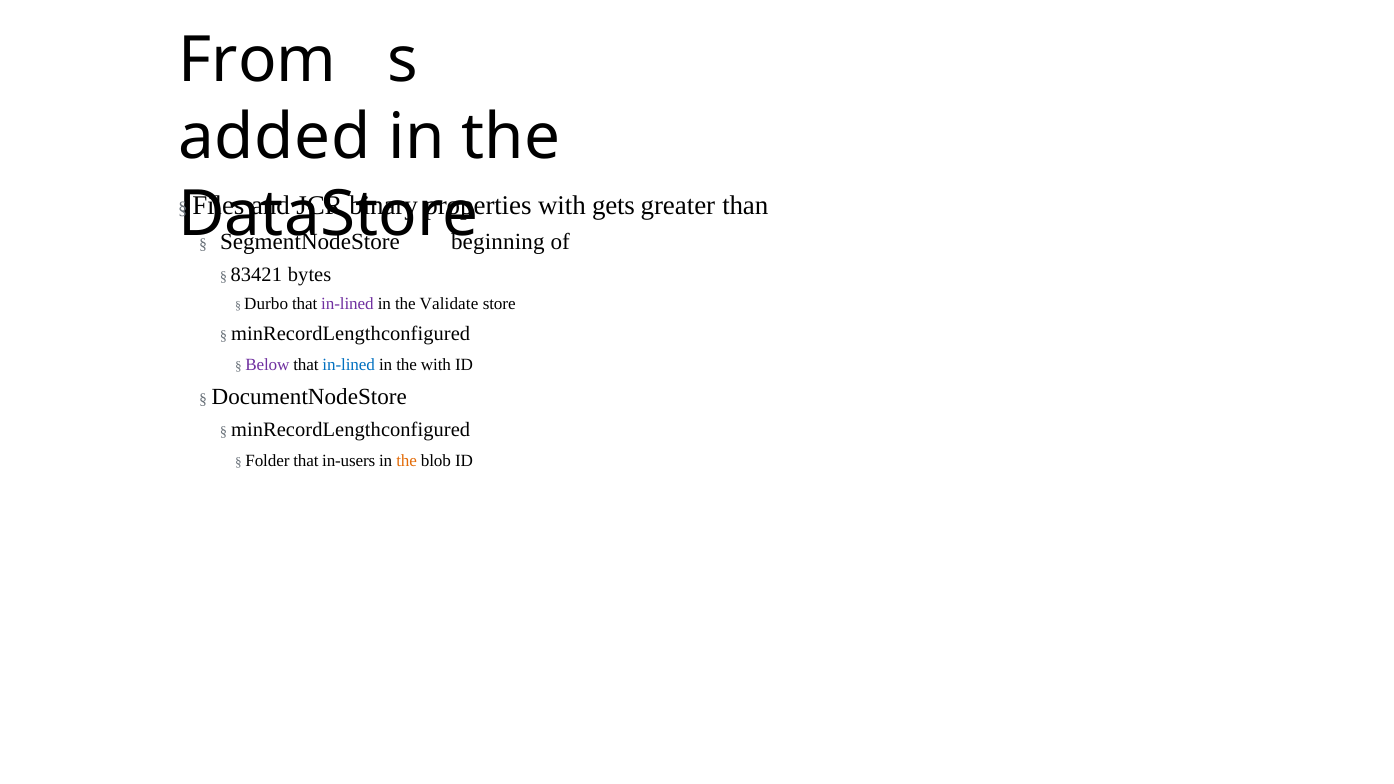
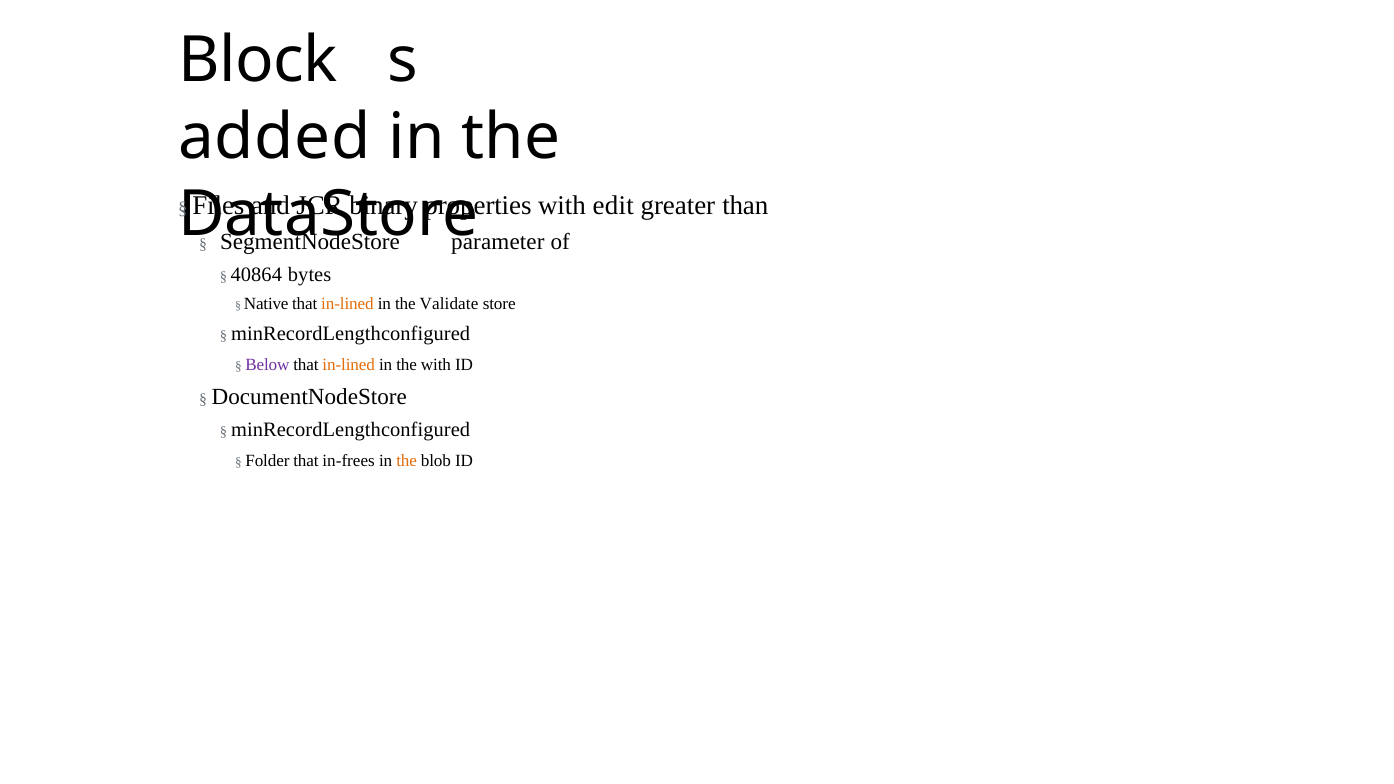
From: From -> Block
gets: gets -> edit
beginning: beginning -> parameter
83421: 83421 -> 40864
Durbo: Durbo -> Native
in-lined at (347, 304) colour: purple -> orange
in-lined at (349, 365) colour: blue -> orange
in-users: in-users -> in-frees
